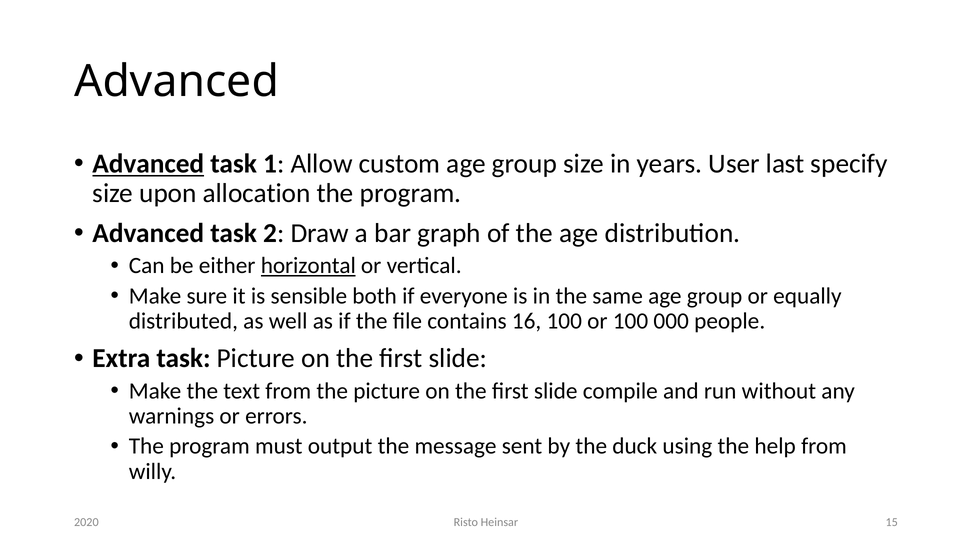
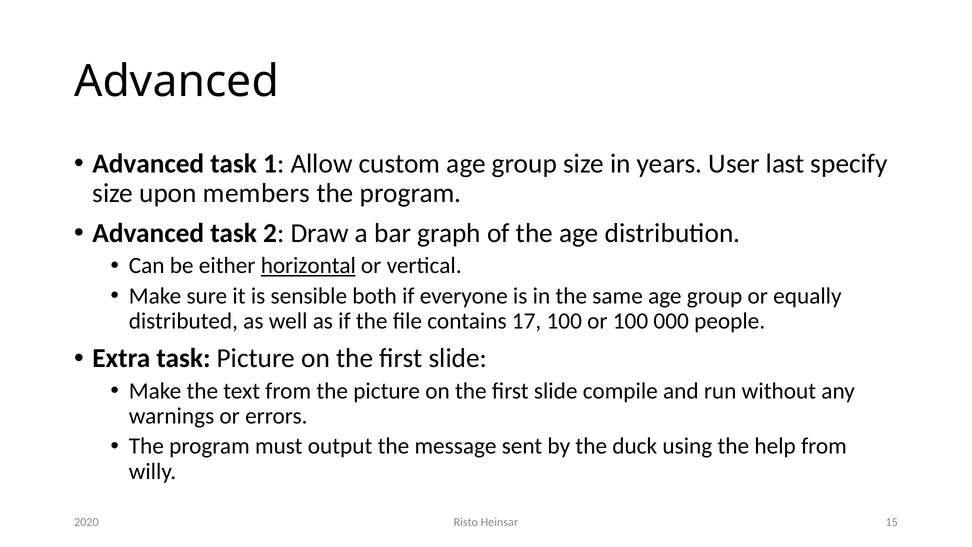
Advanced at (148, 164) underline: present -> none
allocation: allocation -> members
16: 16 -> 17
